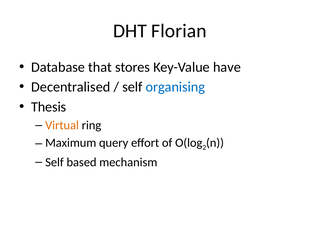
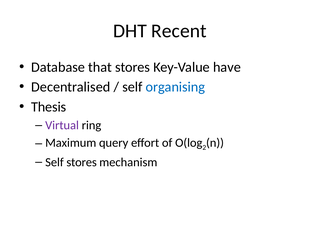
Florian: Florian -> Recent
Virtual colour: orange -> purple
Self based: based -> stores
